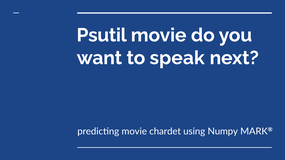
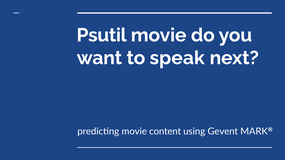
chardet: chardet -> content
Numpy: Numpy -> Gevent
